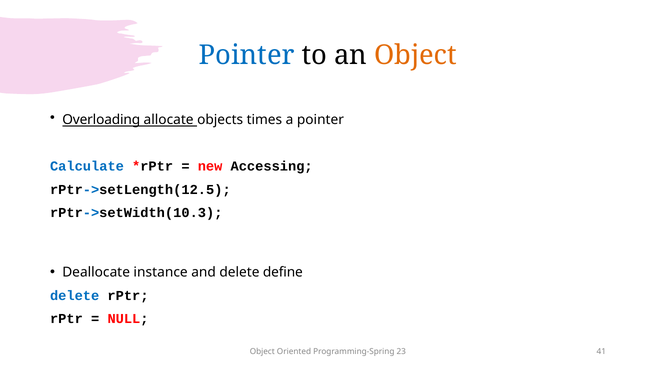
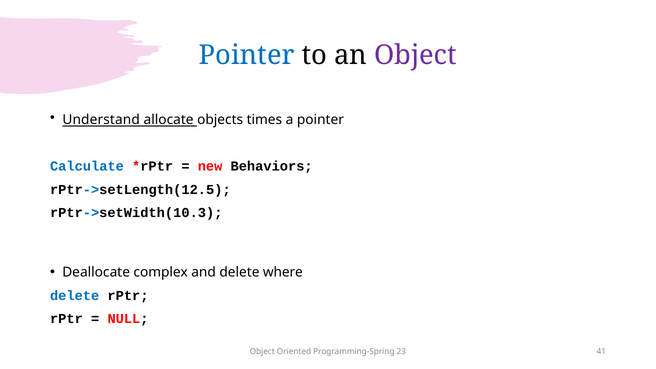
Object at (416, 55) colour: orange -> purple
Overloading: Overloading -> Understand
Accessing: Accessing -> Behaviors
instance: instance -> complex
define: define -> where
